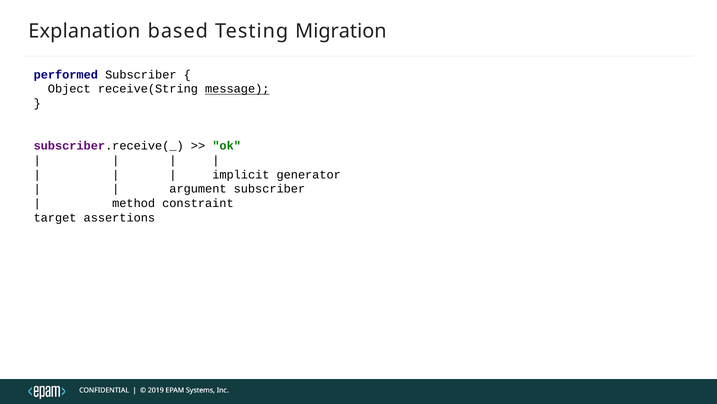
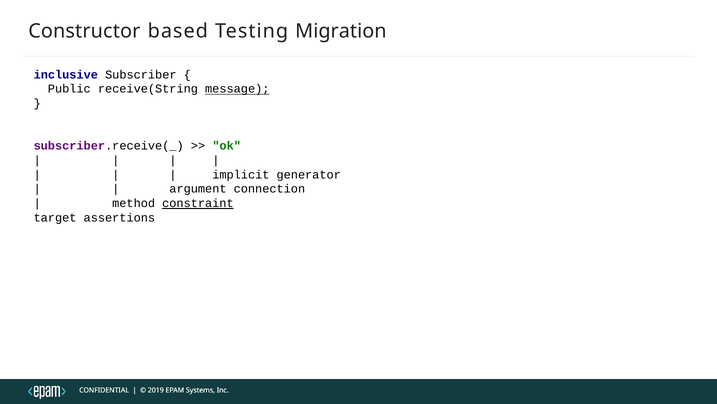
Explanation: Explanation -> Constructor
performed: performed -> inclusive
Object: Object -> Public
argument subscriber: subscriber -> connection
constraint underline: none -> present
